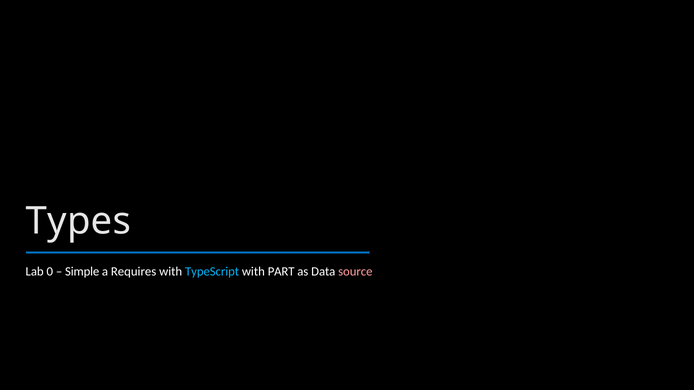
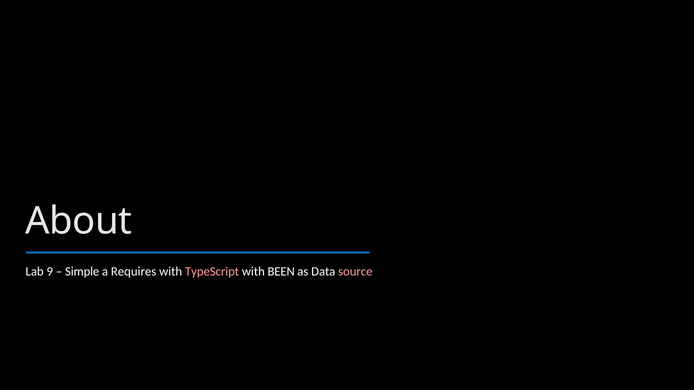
Types: Types -> About
0: 0 -> 9
TypeScript colour: light blue -> pink
PART: PART -> BEEN
